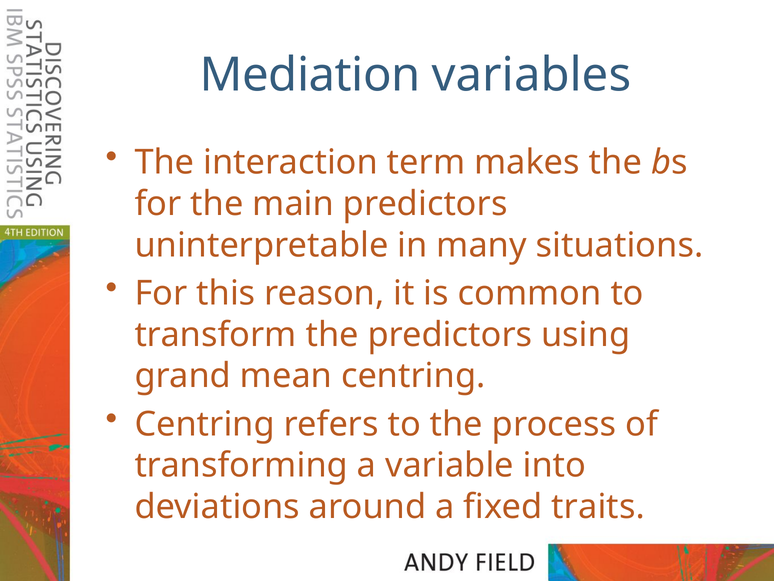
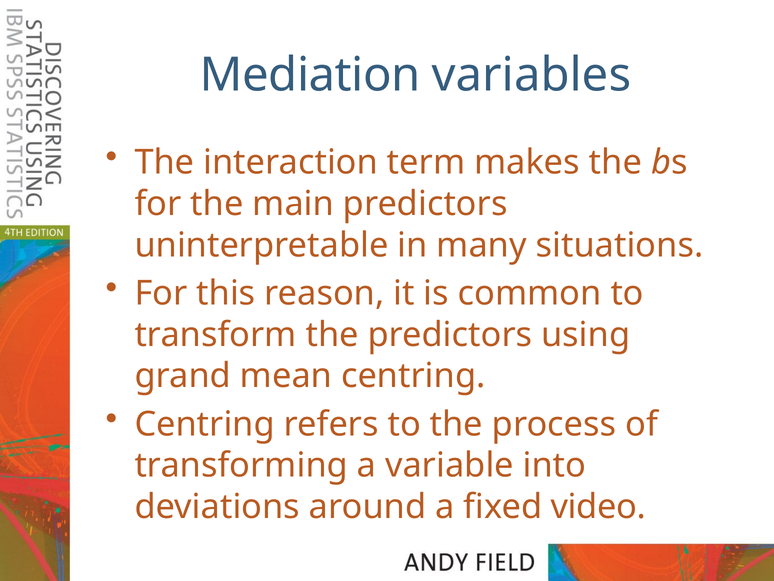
traits: traits -> video
